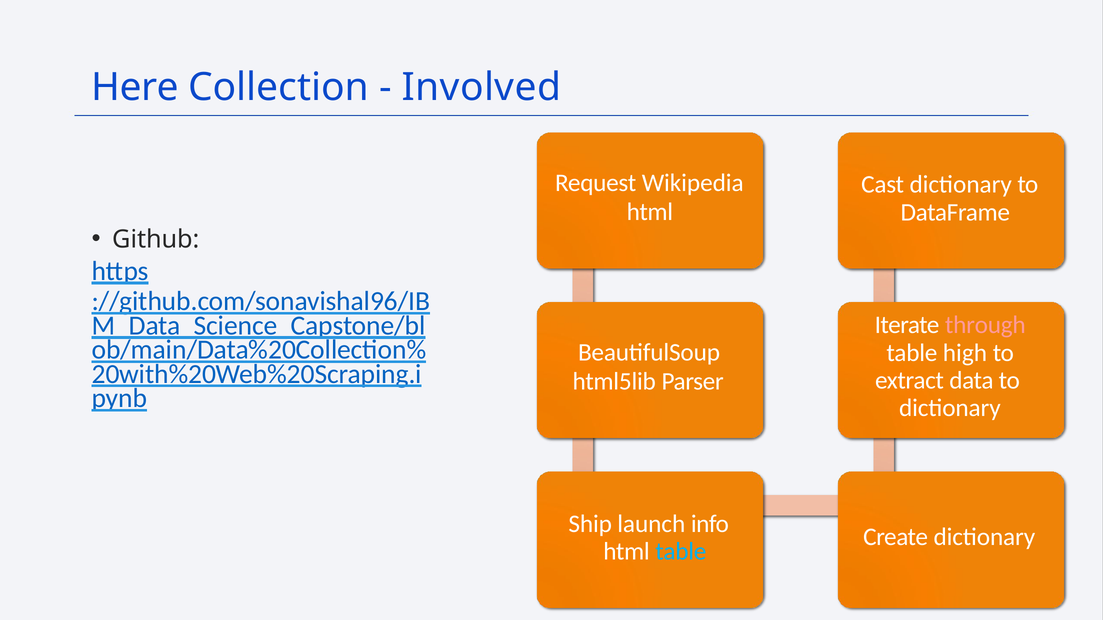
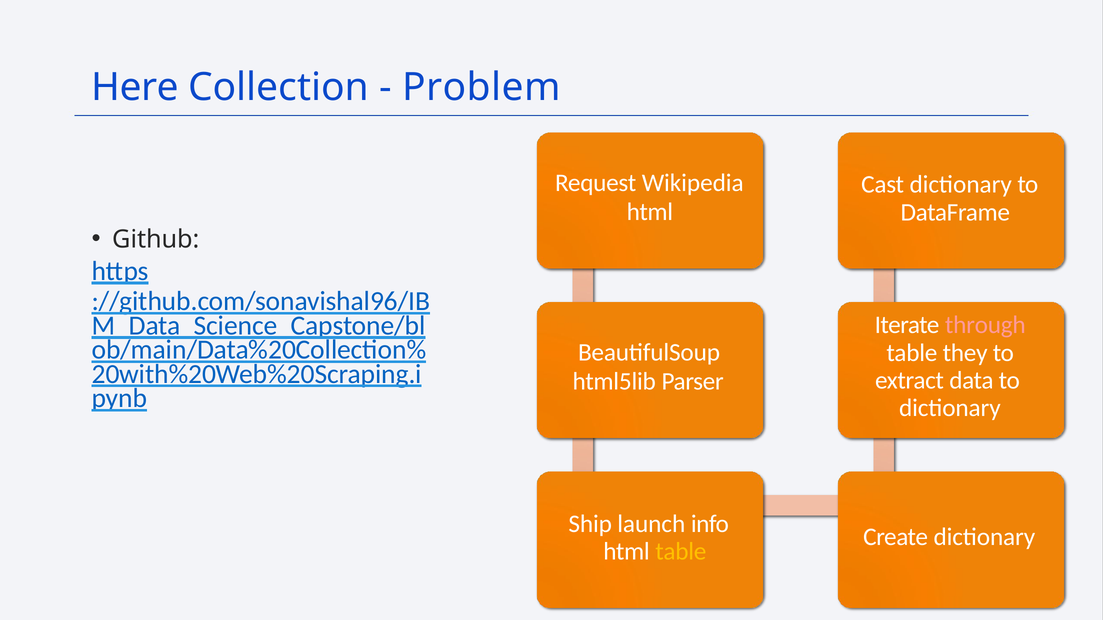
Involved: Involved -> Problem
high: high -> they
table at (681, 552) colour: light blue -> yellow
